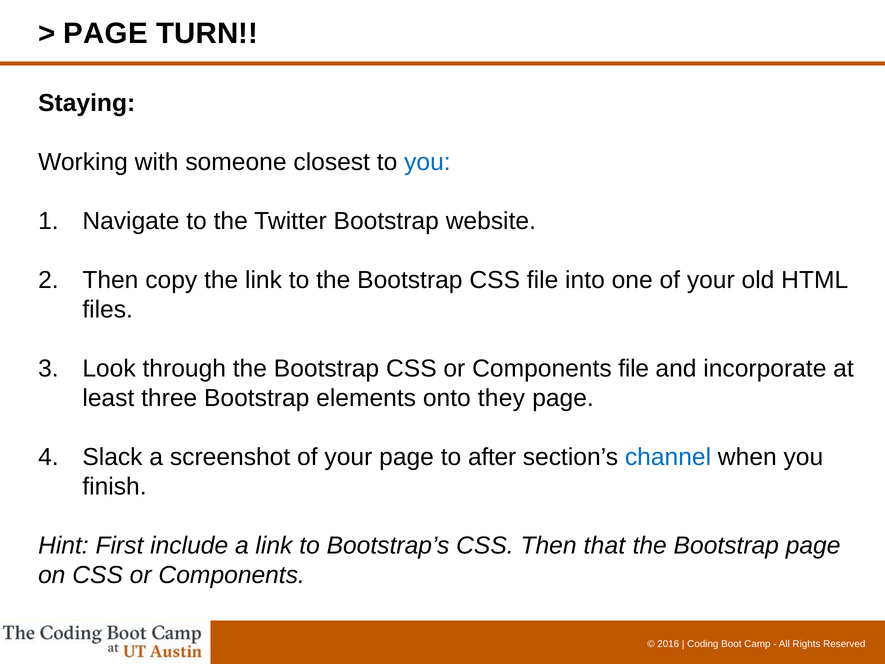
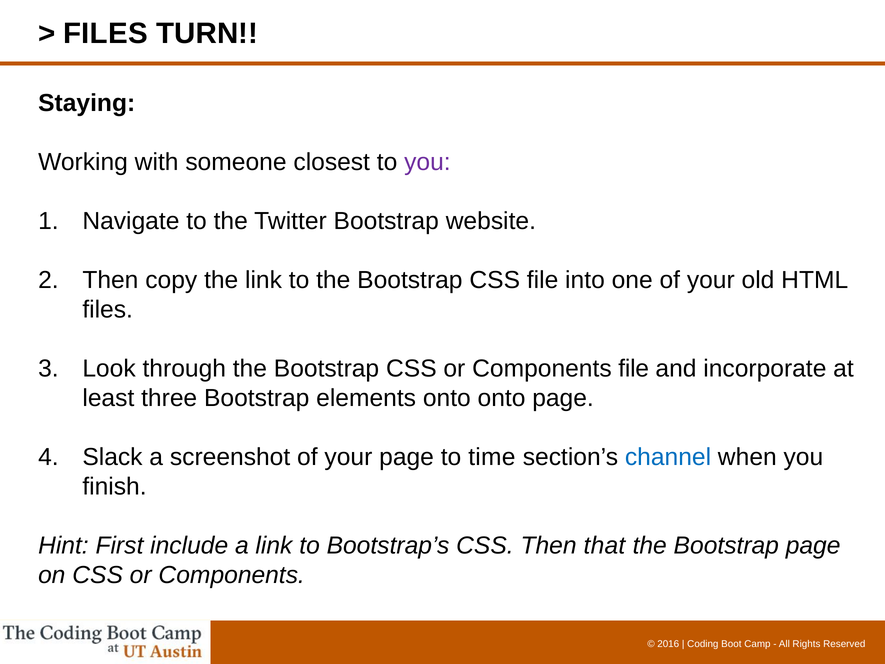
PAGE at (106, 34): PAGE -> FILES
you at (427, 162) colour: blue -> purple
onto they: they -> onto
after: after -> time
